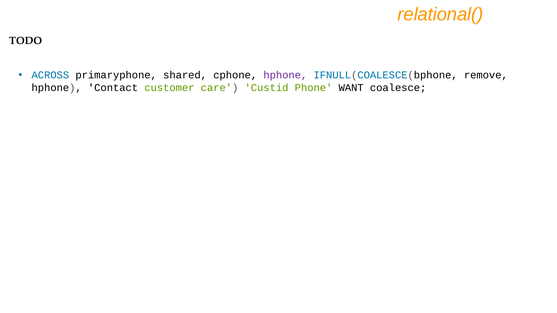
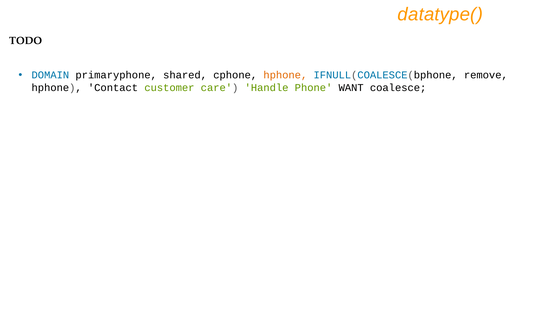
relational(: relational( -> datatype(
ACROSS: ACROSS -> DOMAIN
hphone at (285, 75) colour: purple -> orange
Custid: Custid -> Handle
